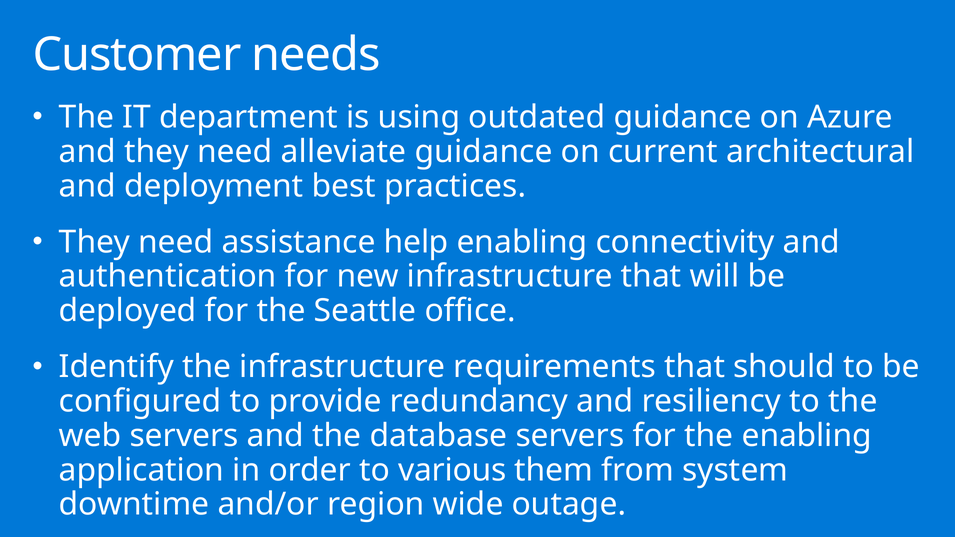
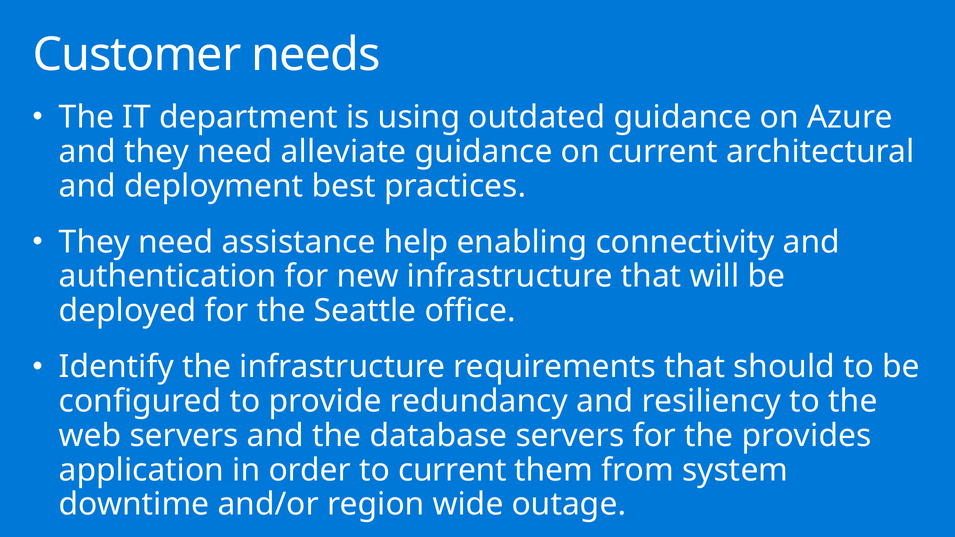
the enabling: enabling -> provides
to various: various -> current
